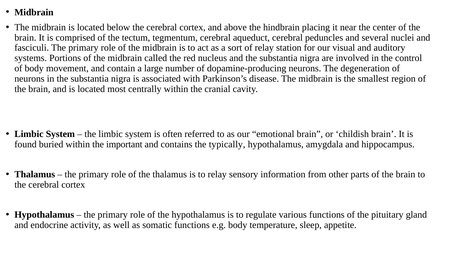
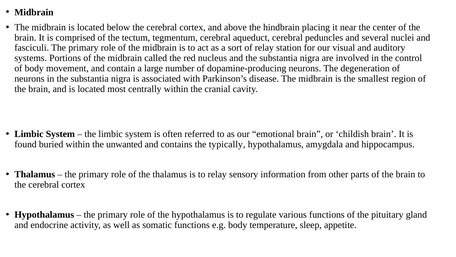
important: important -> unwanted
